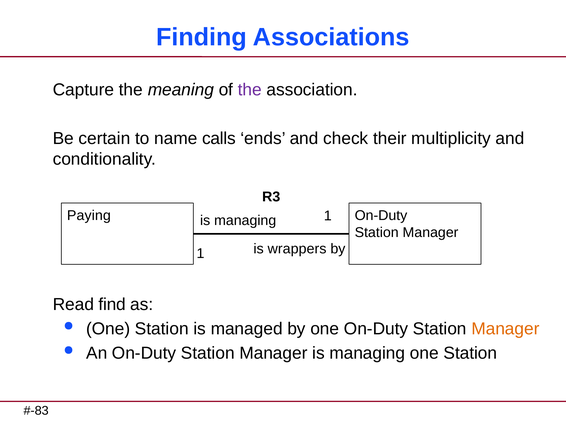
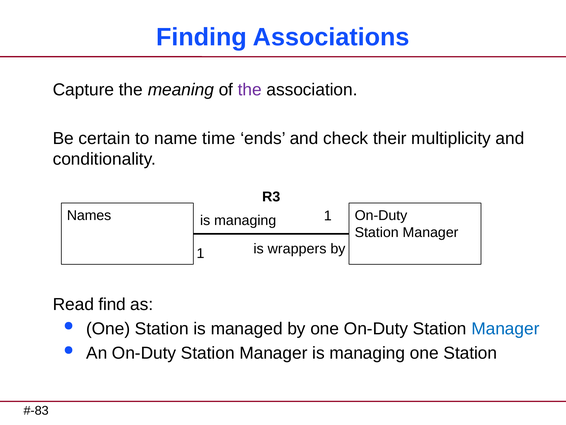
calls: calls -> time
Paying: Paying -> Names
Manager at (505, 328) colour: orange -> blue
